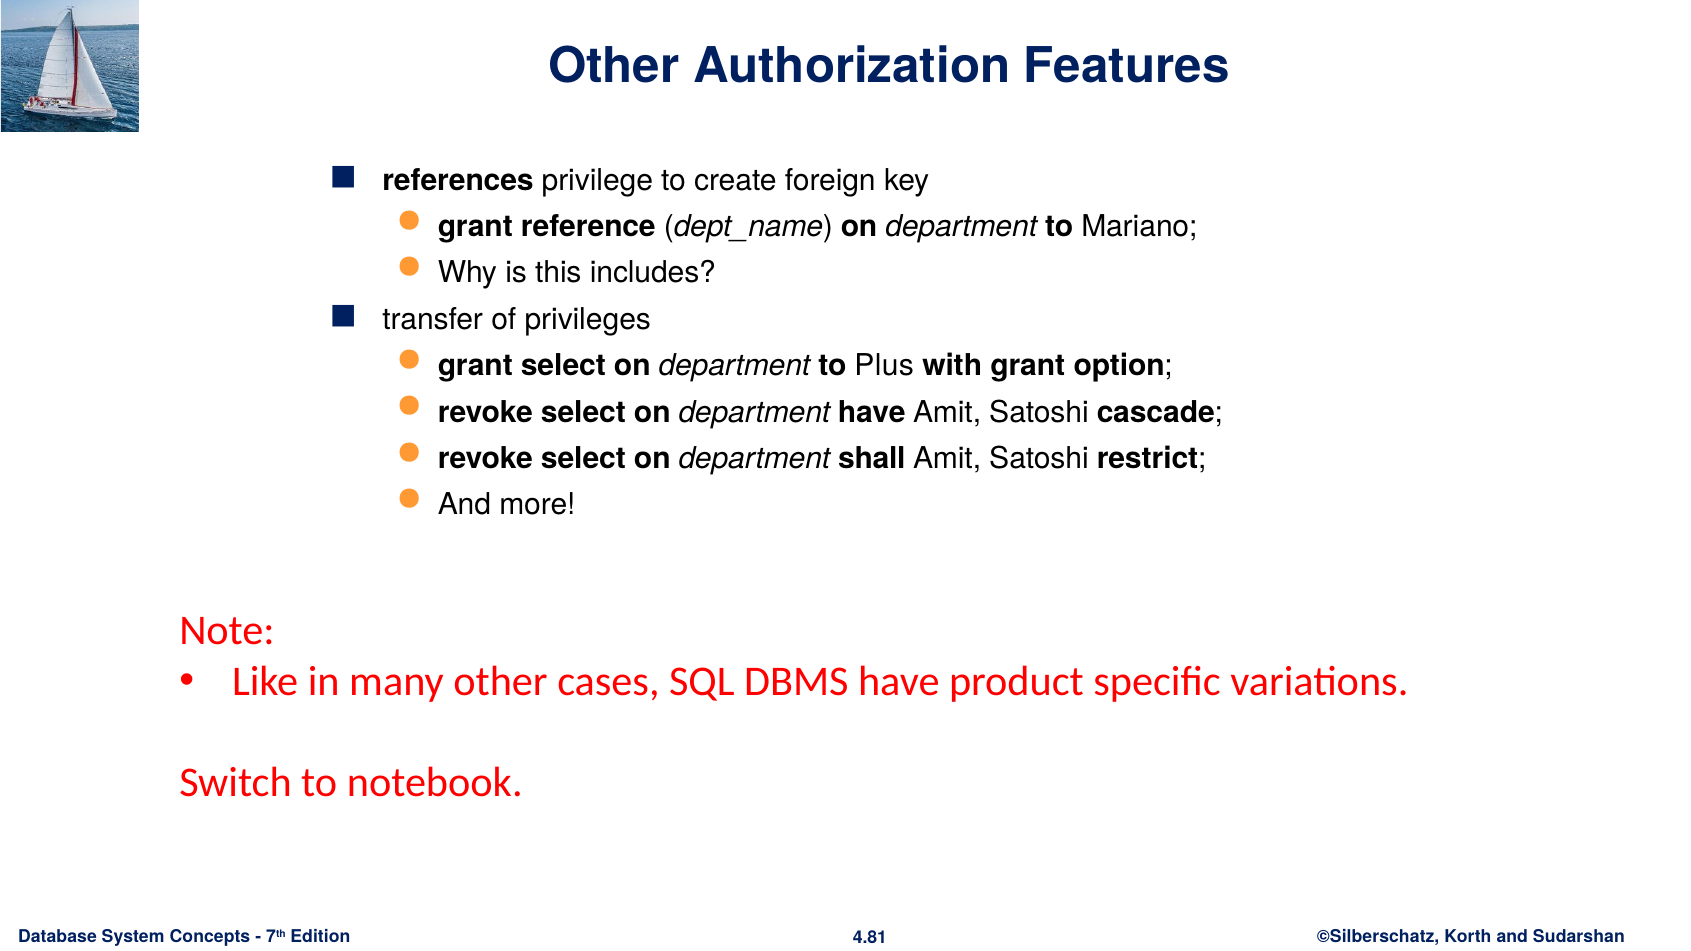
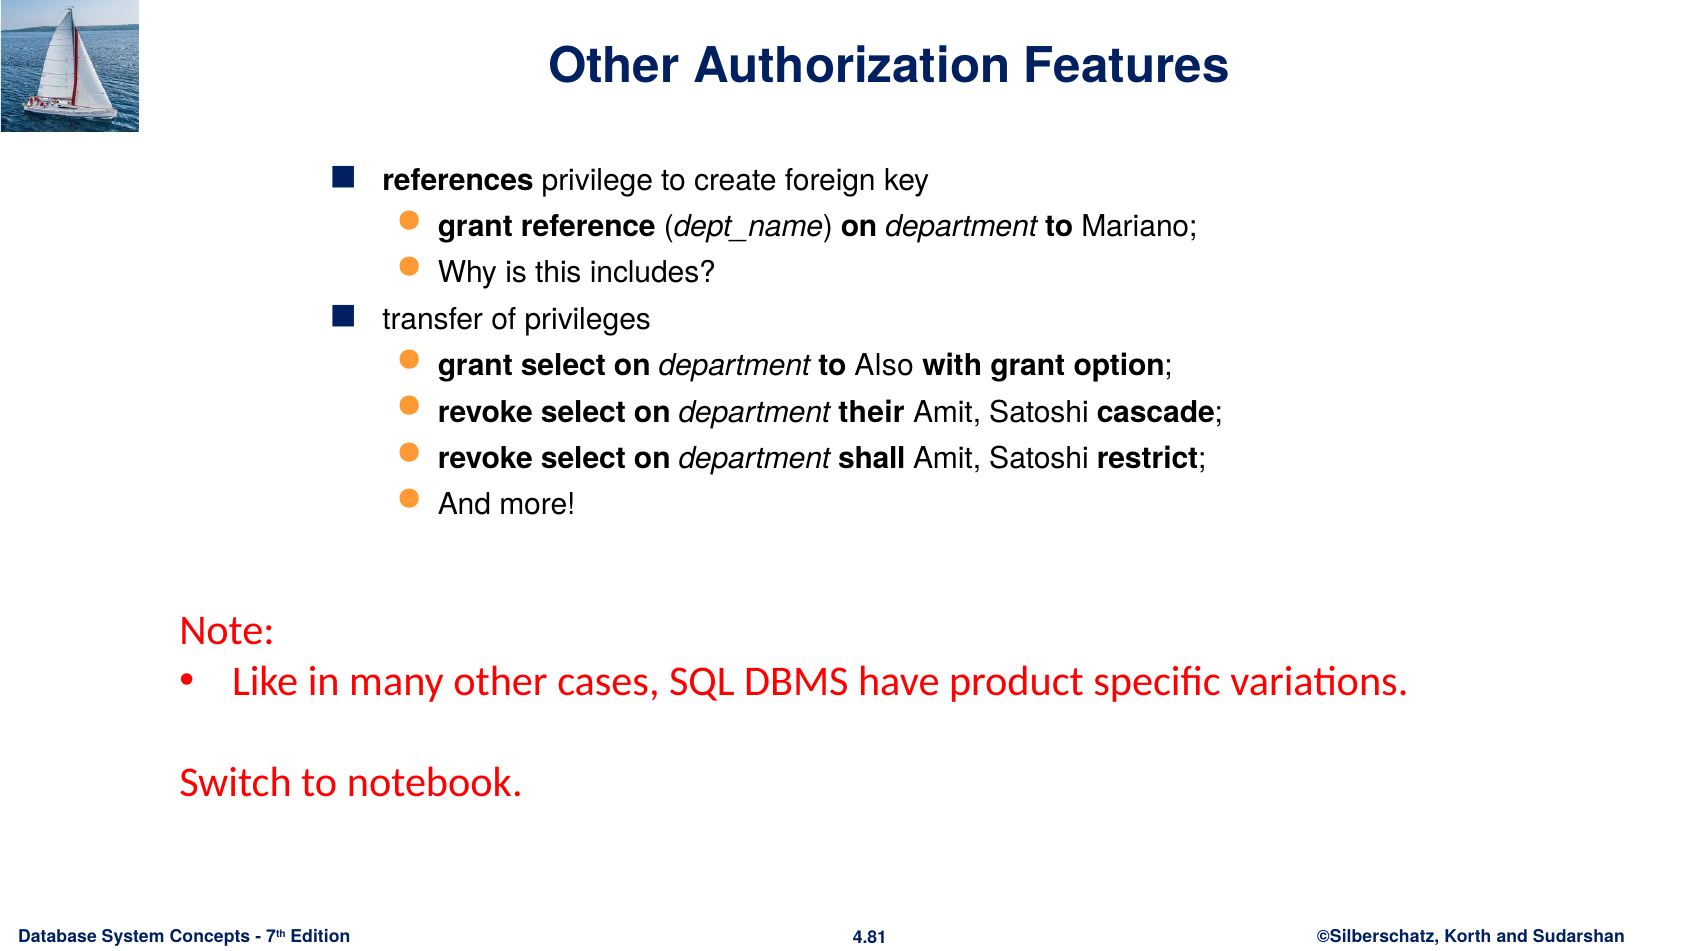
Plus: Plus -> Also
department have: have -> their
